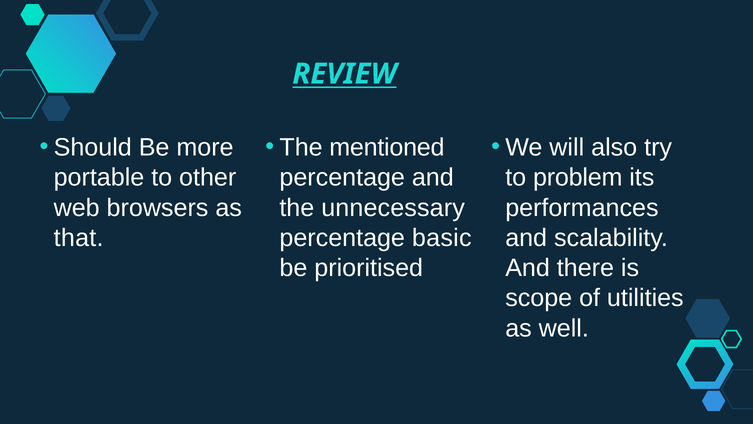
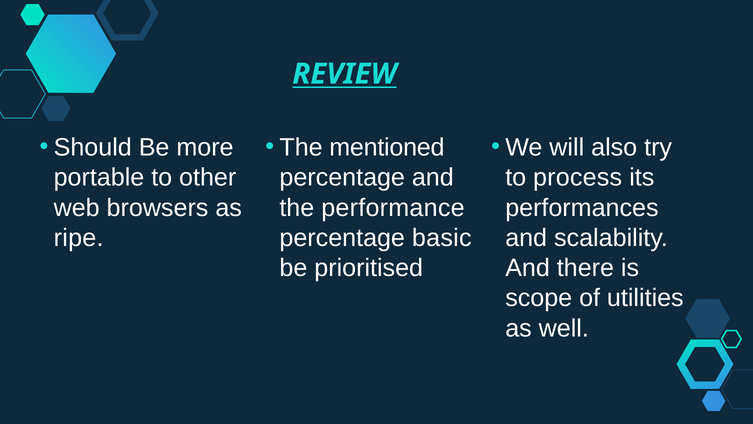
problem: problem -> process
unnecessary: unnecessary -> performance
that: that -> ripe
